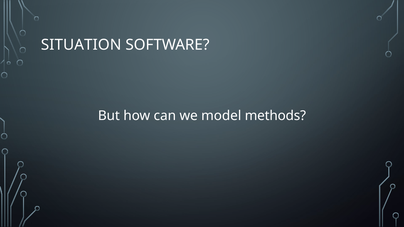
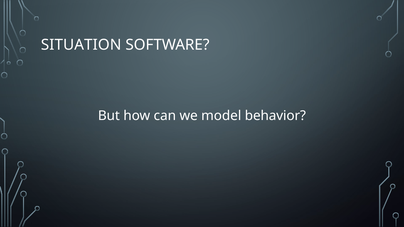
methods: methods -> behavior
